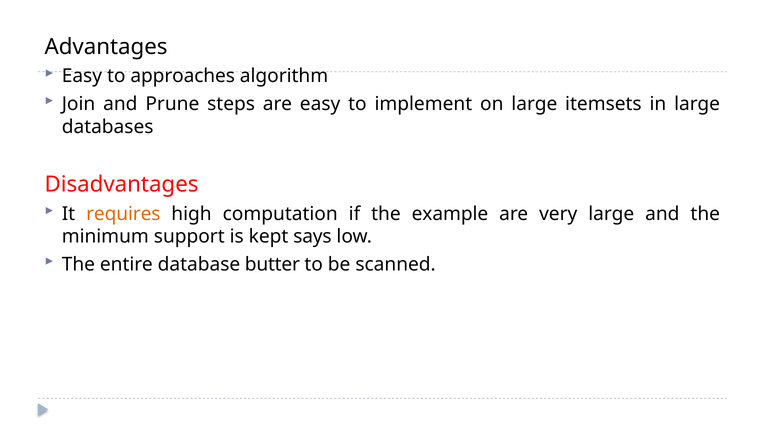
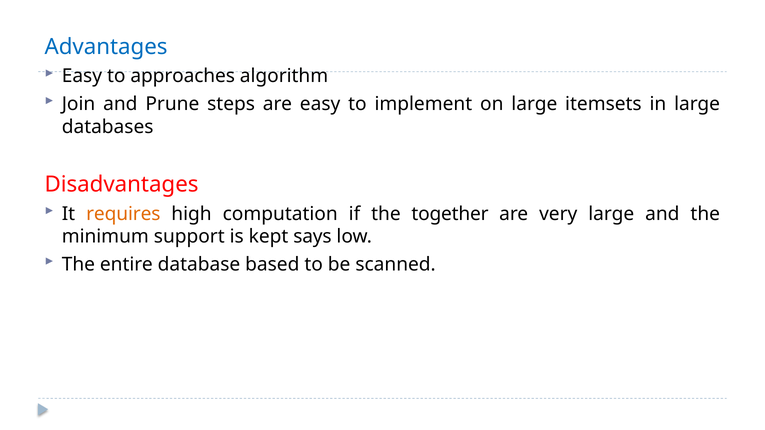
Advantages colour: black -> blue
example: example -> together
butter: butter -> based
